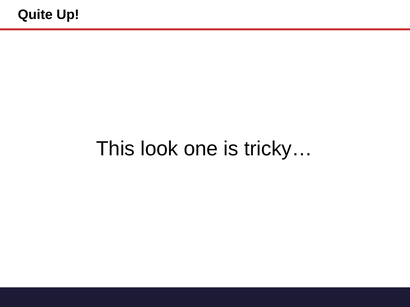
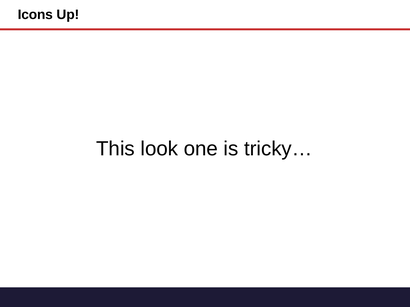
Quite: Quite -> Icons
